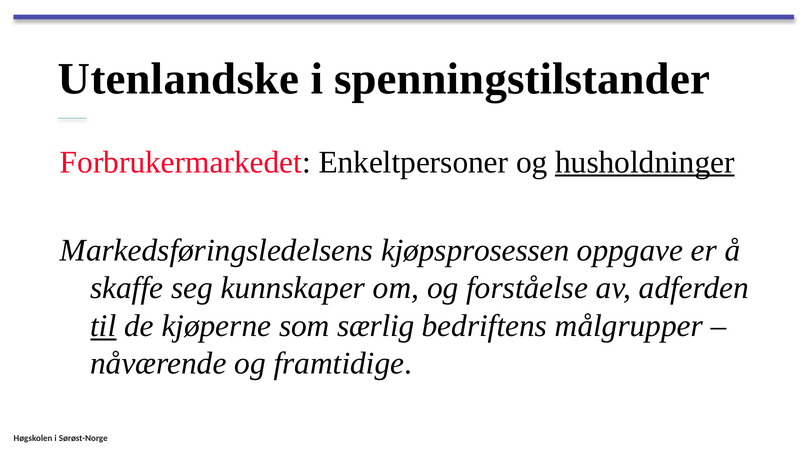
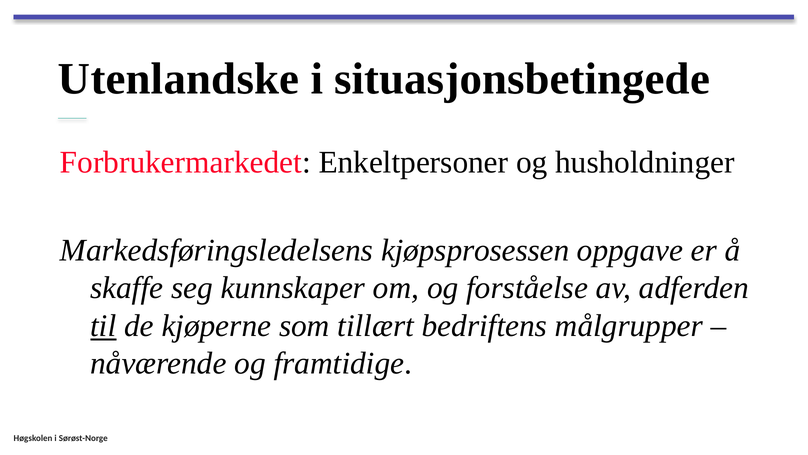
spenningstilstander: spenningstilstander -> situasjonsbetingede
husholdninger underline: present -> none
særlig: særlig -> tillært
